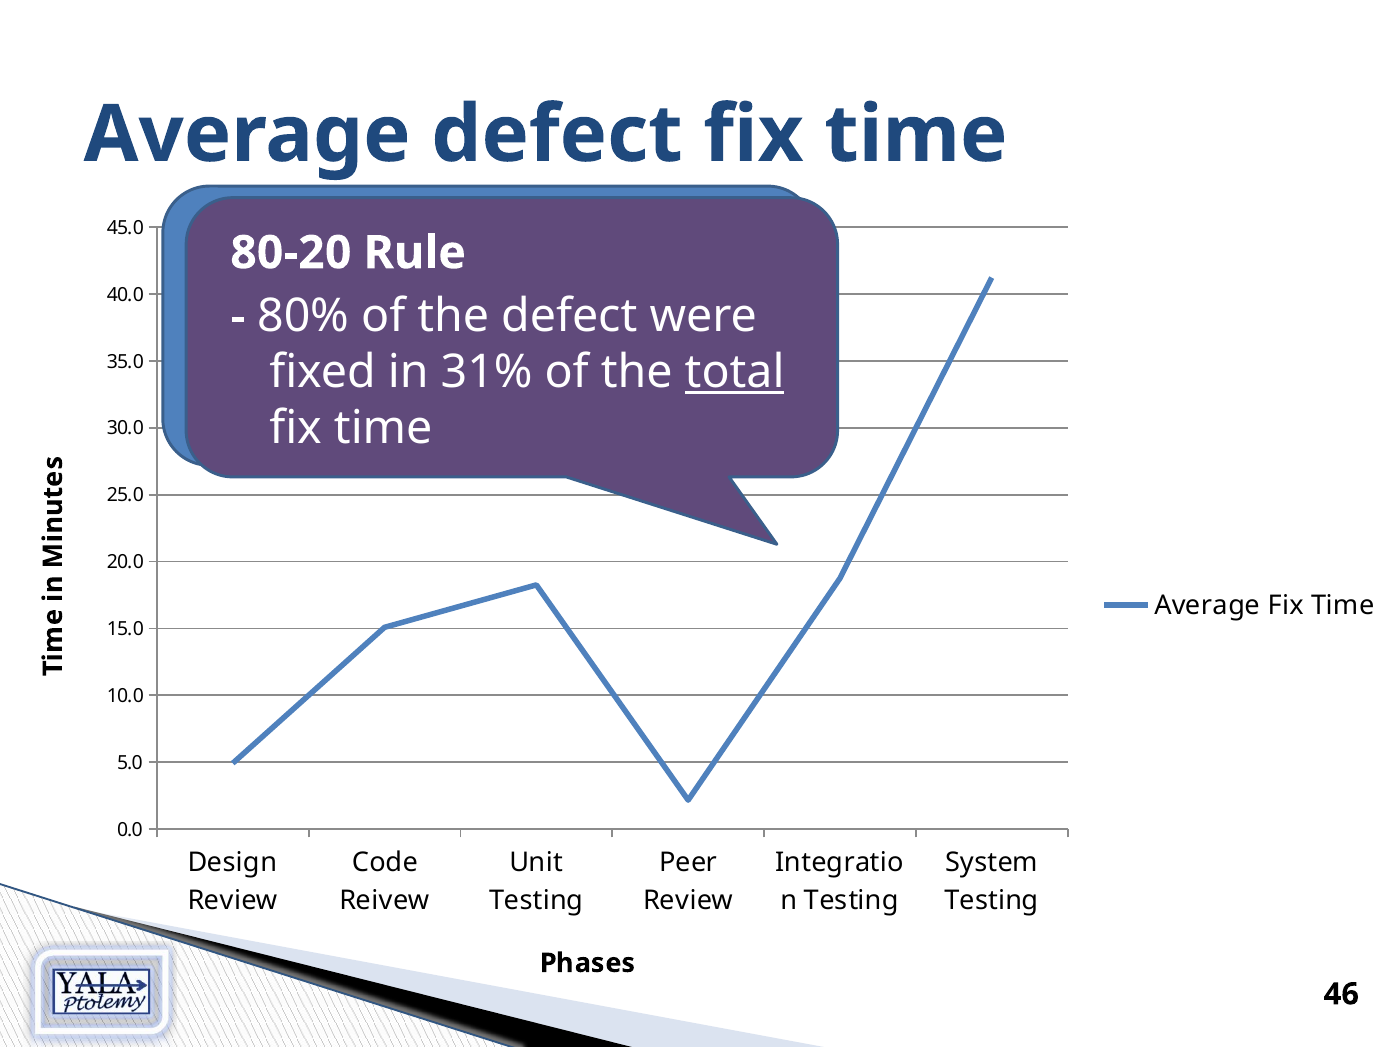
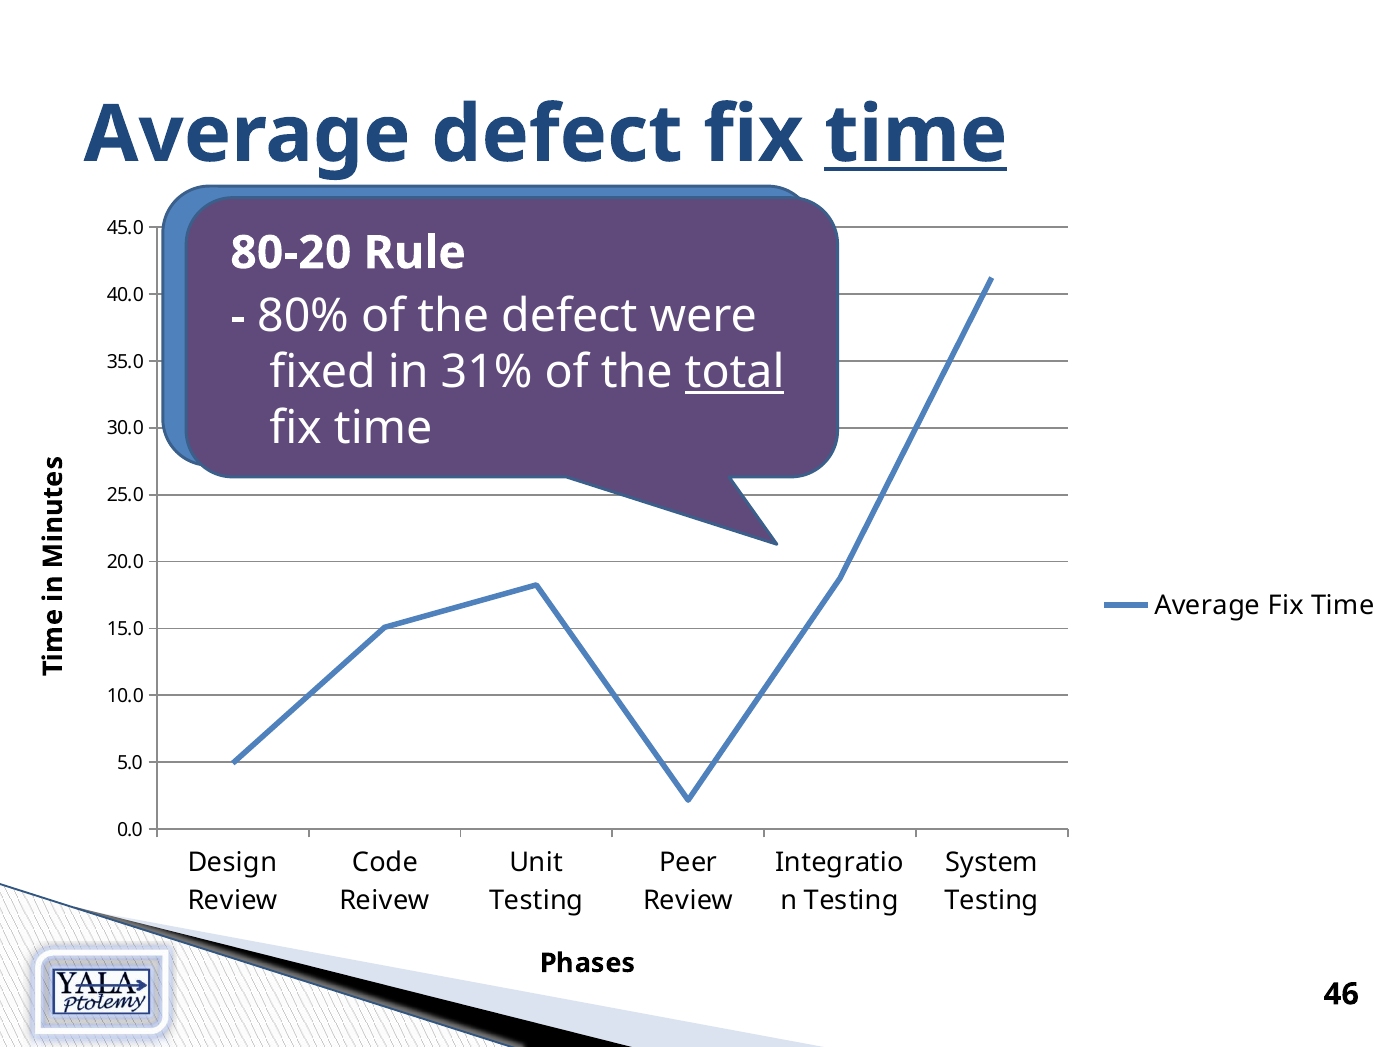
time at (916, 135) underline: none -> present
